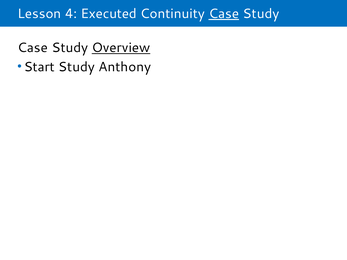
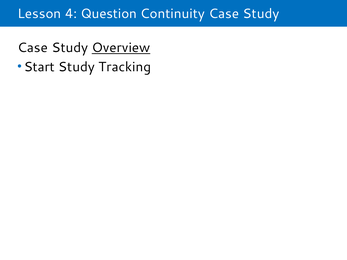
Executed: Executed -> Question
Case at (224, 14) underline: present -> none
Anthony: Anthony -> Tracking
